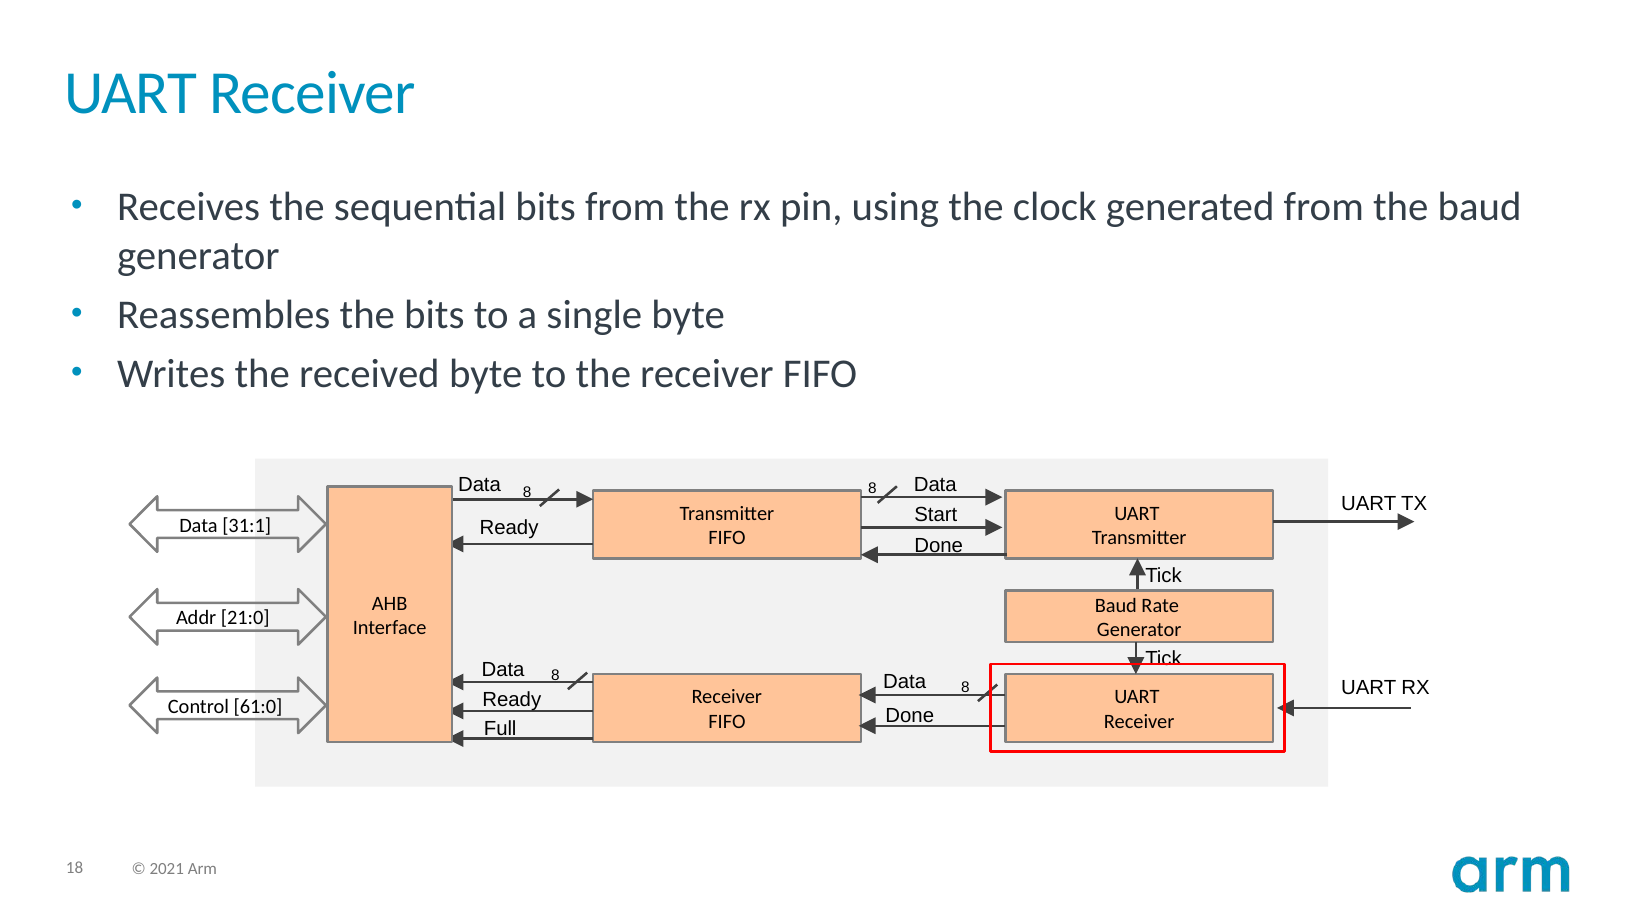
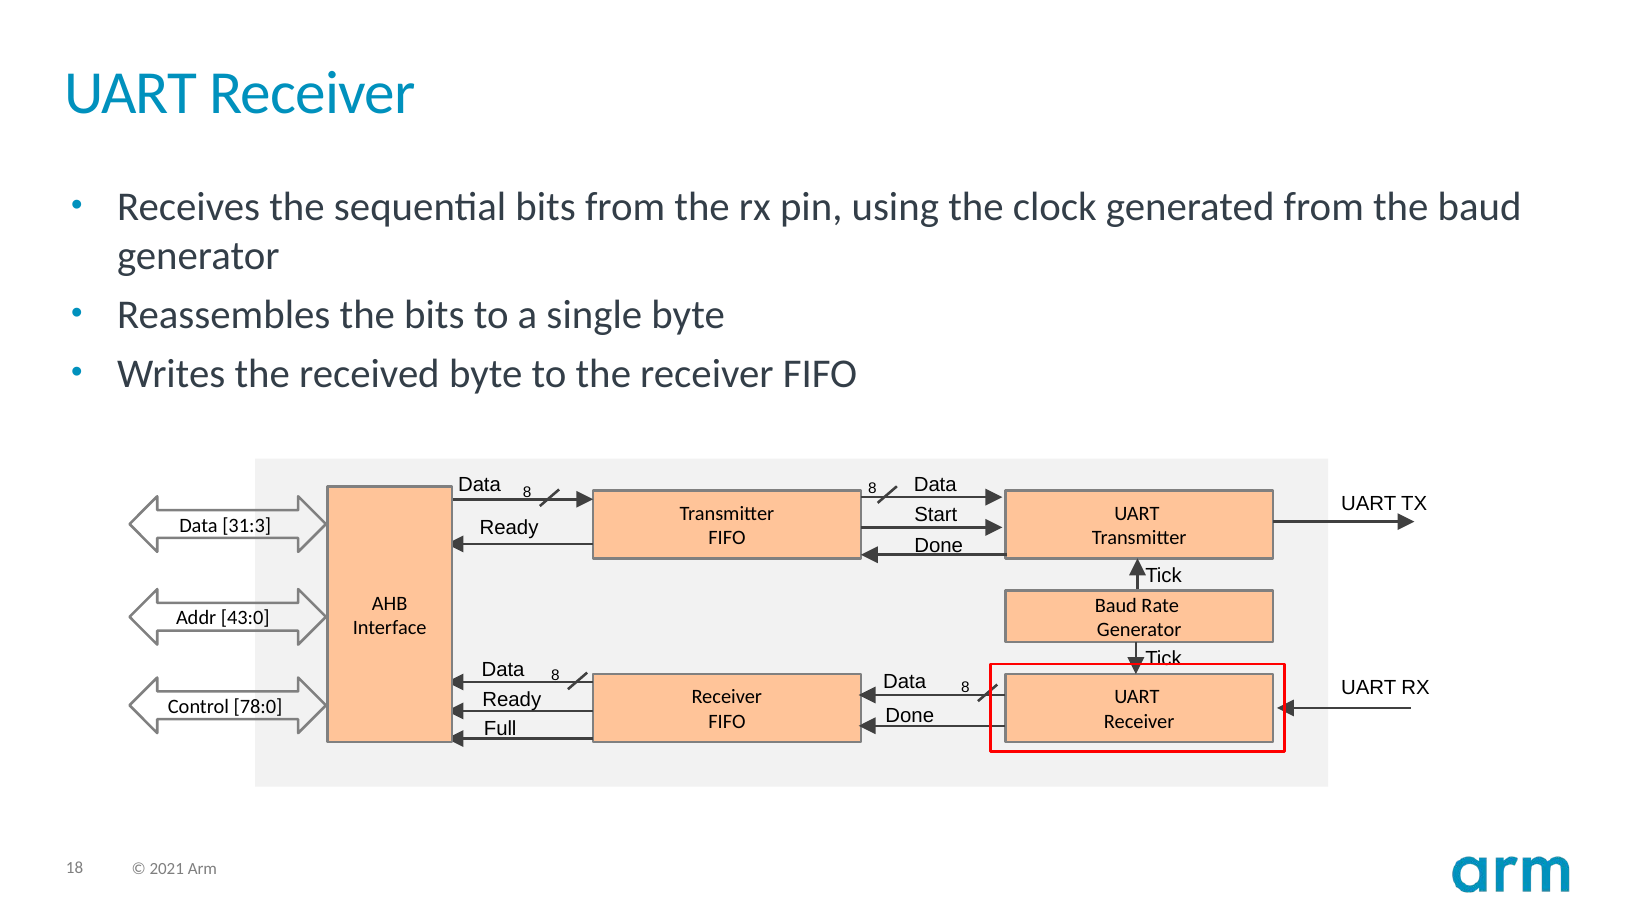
31:1: 31:1 -> 31:3
21:0: 21:0 -> 43:0
61:0: 61:0 -> 78:0
